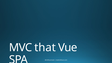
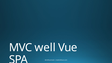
that: that -> well
